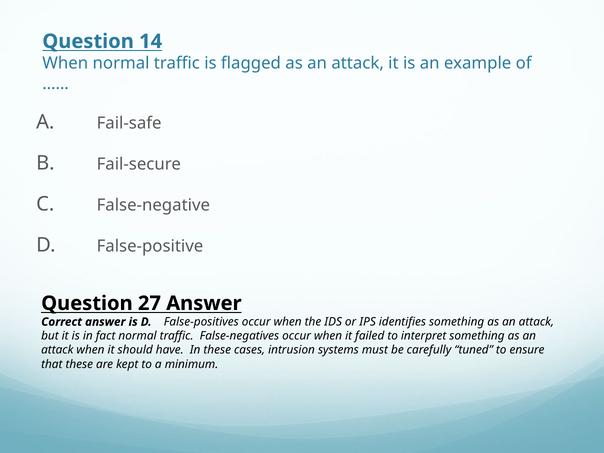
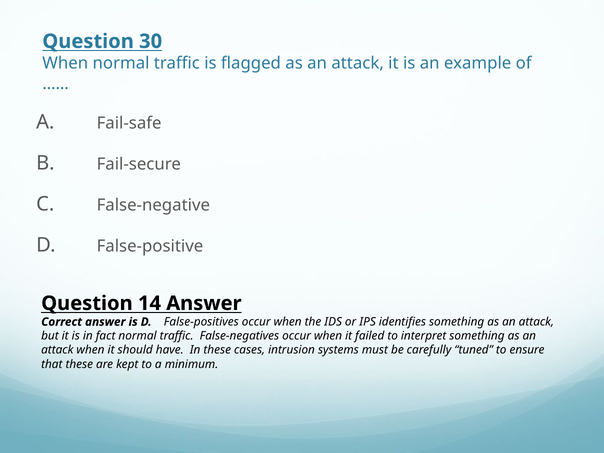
14: 14 -> 30
27: 27 -> 14
